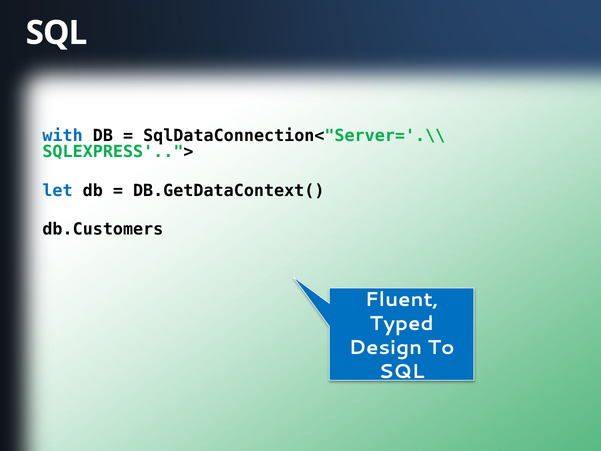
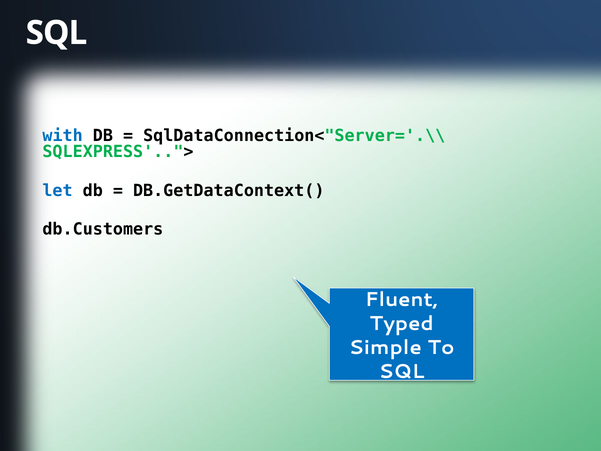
Design: Design -> Simple
